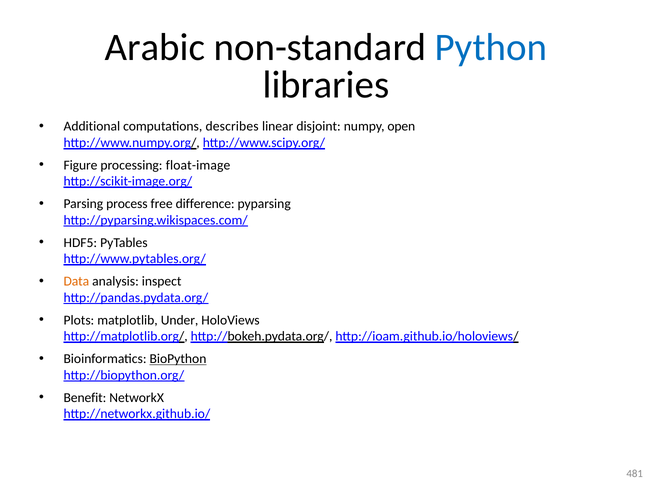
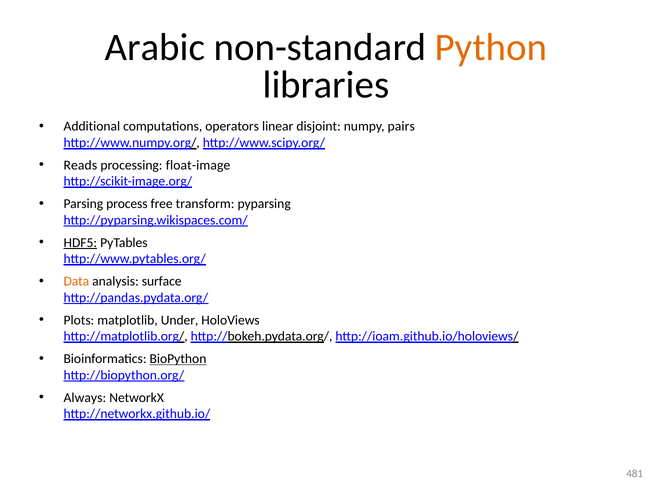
Python colour: blue -> orange
describes: describes -> operators
open: open -> pairs
Figure: Figure -> Reads
difference: difference -> transform
HDF5 underline: none -> present
inspect: inspect -> surface
Benefit: Benefit -> Always
